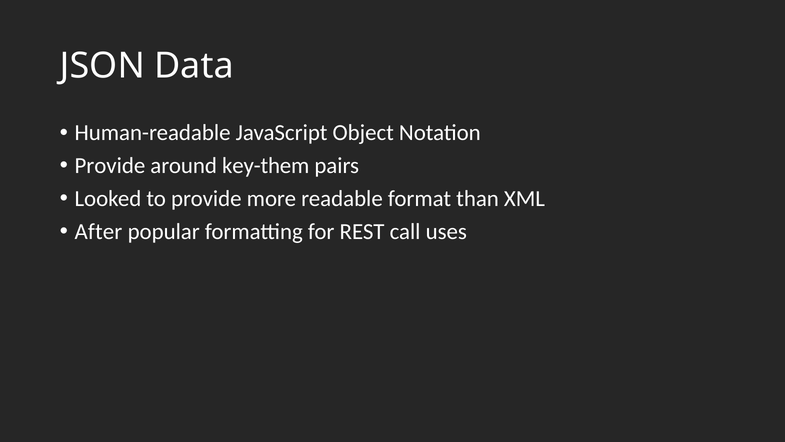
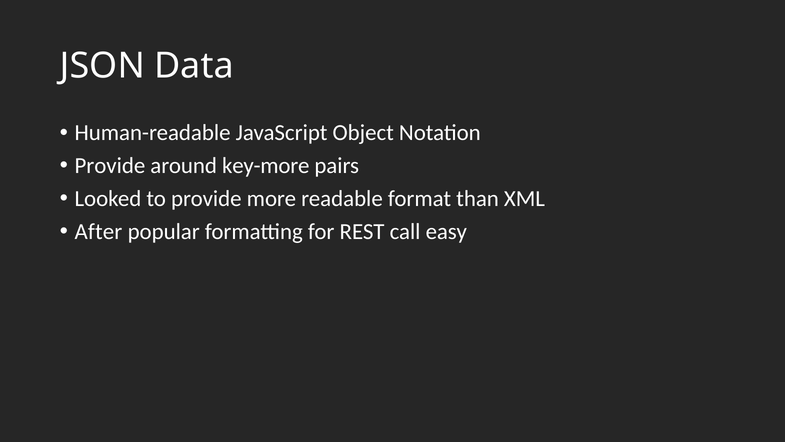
key-them: key-them -> key-more
uses: uses -> easy
